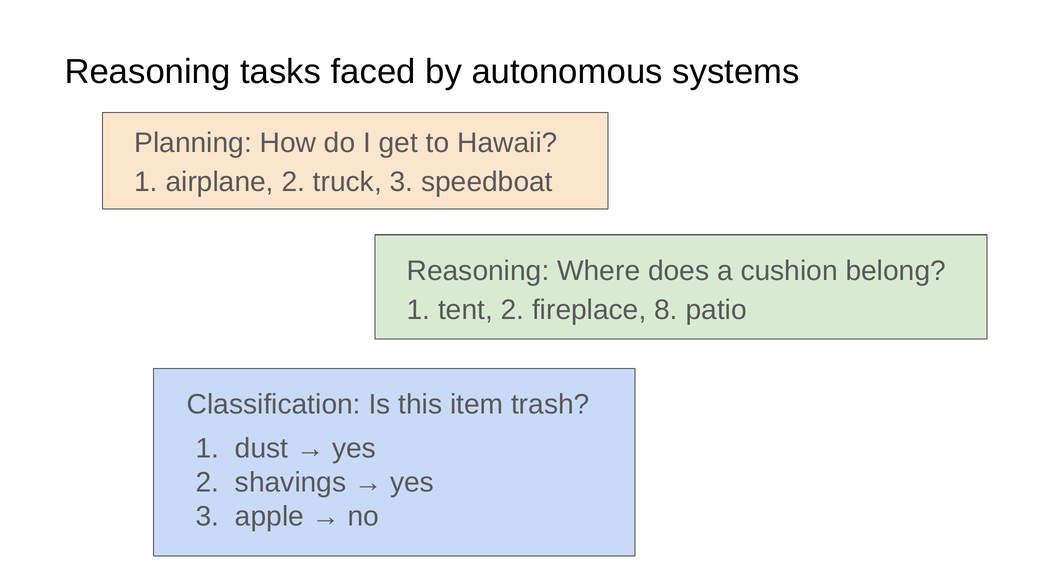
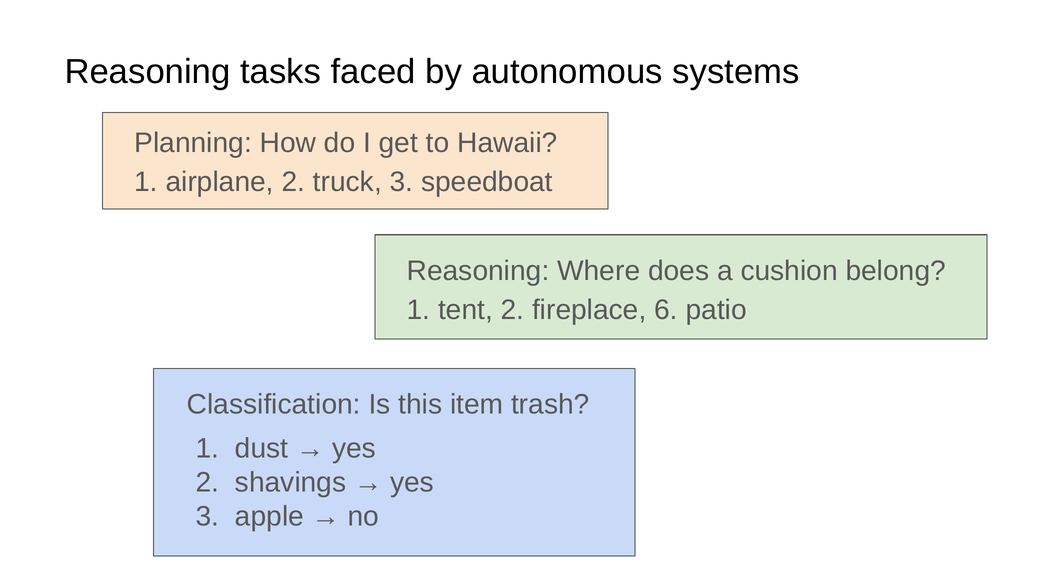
8: 8 -> 6
